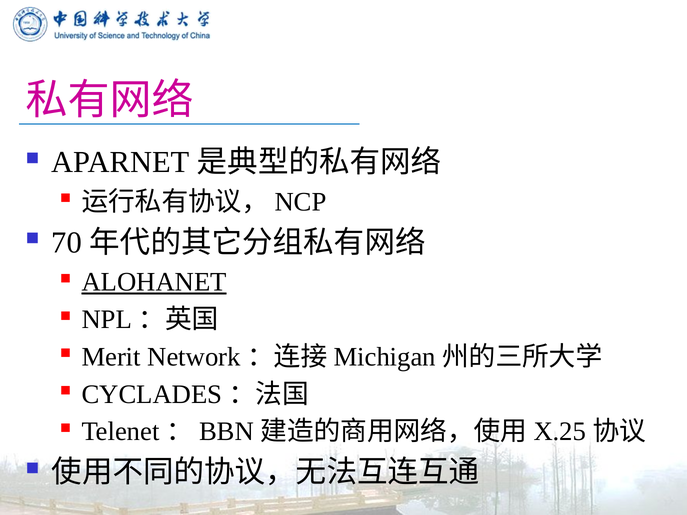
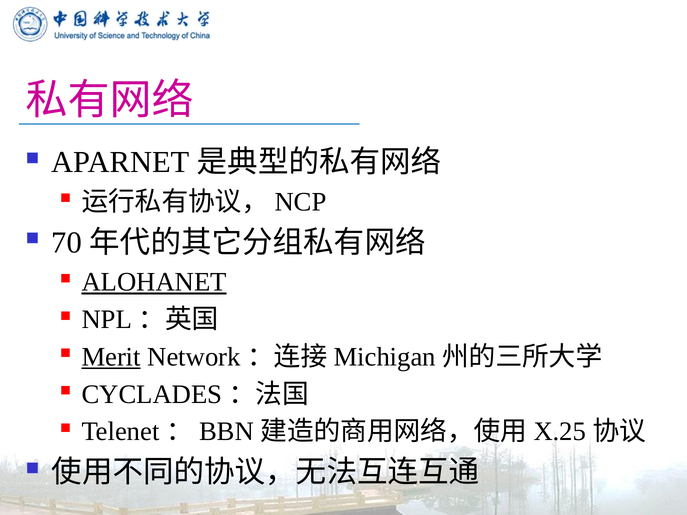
Merit underline: none -> present
